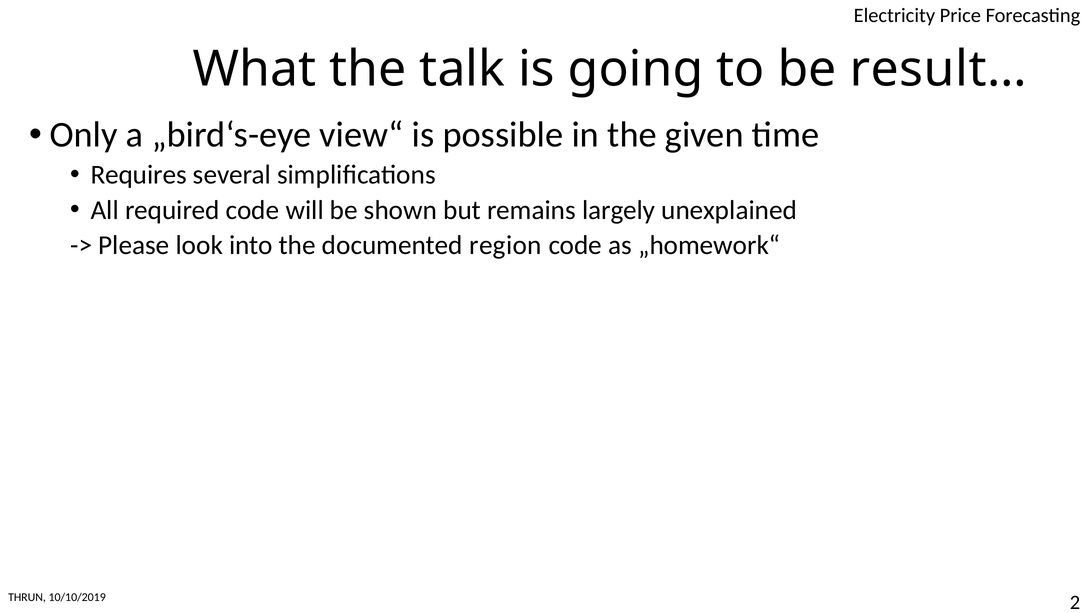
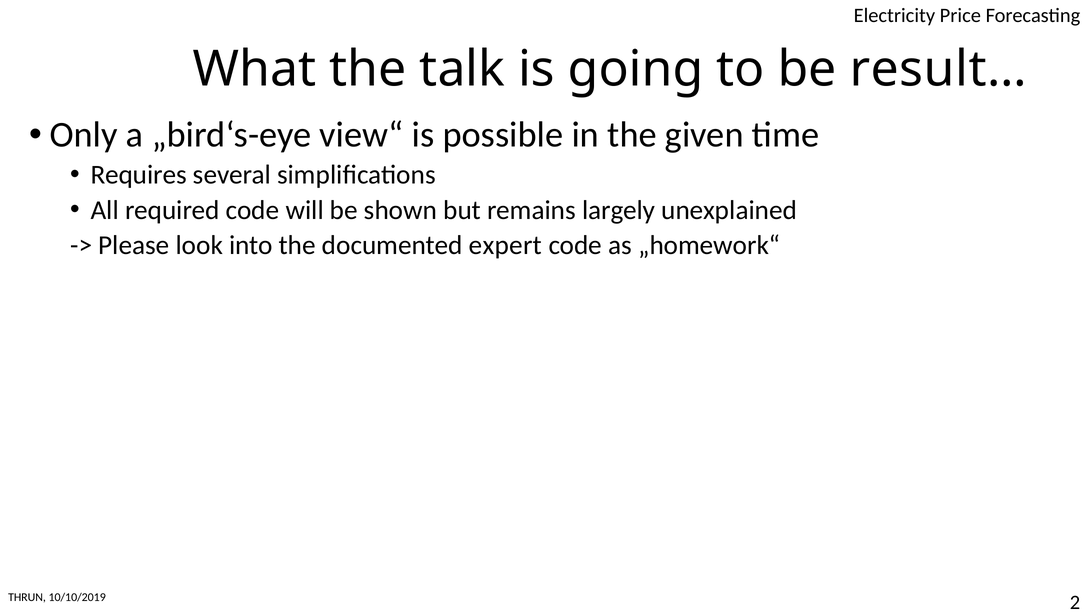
region: region -> expert
